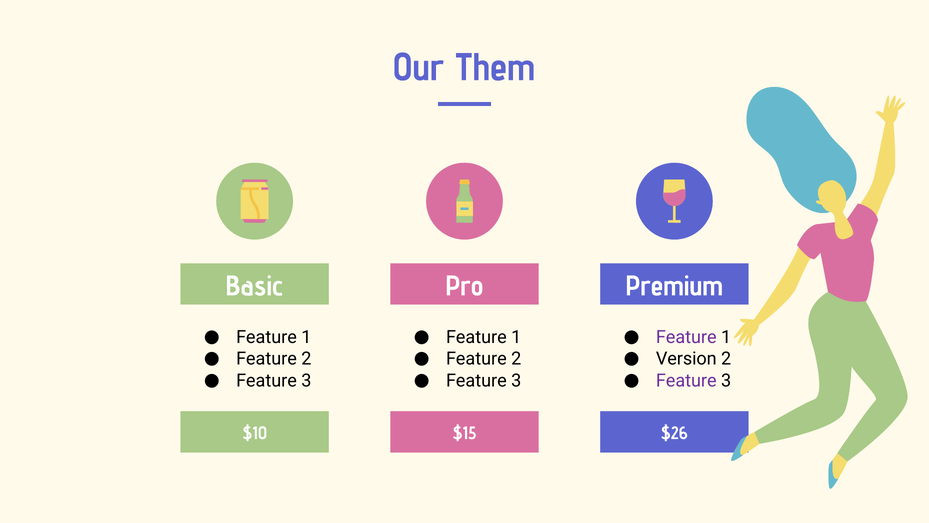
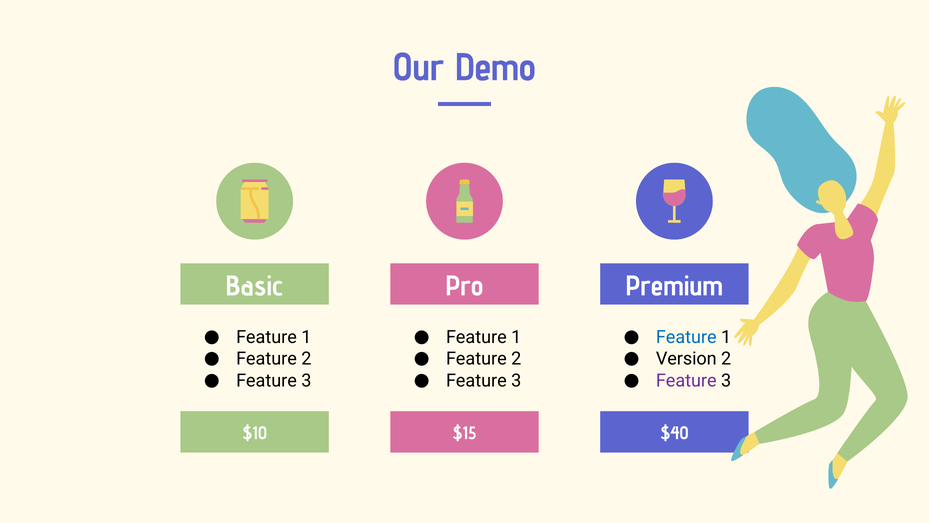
Them: Them -> Demo
Feature at (686, 337) colour: purple -> blue
$26: $26 -> $40
